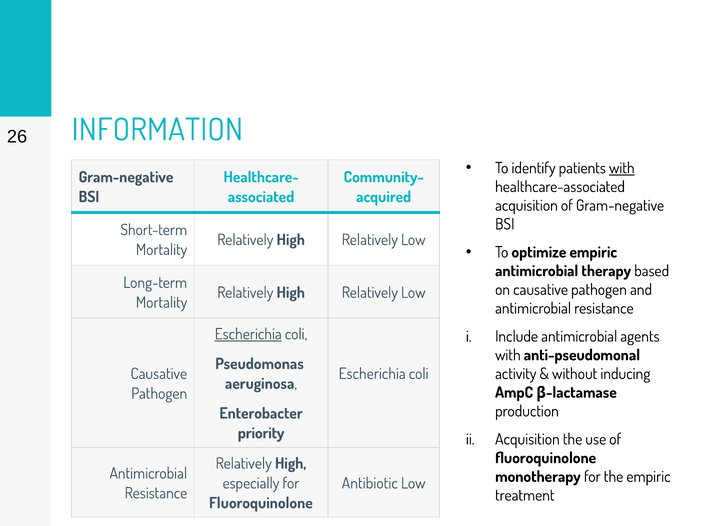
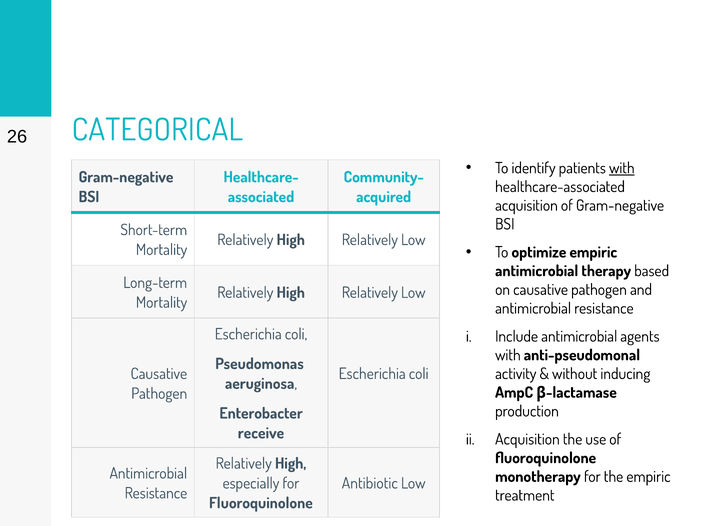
INFORMATION: INFORMATION -> CATEGORICAL
Escherichia at (248, 334) underline: present -> none
priority: priority -> receive
